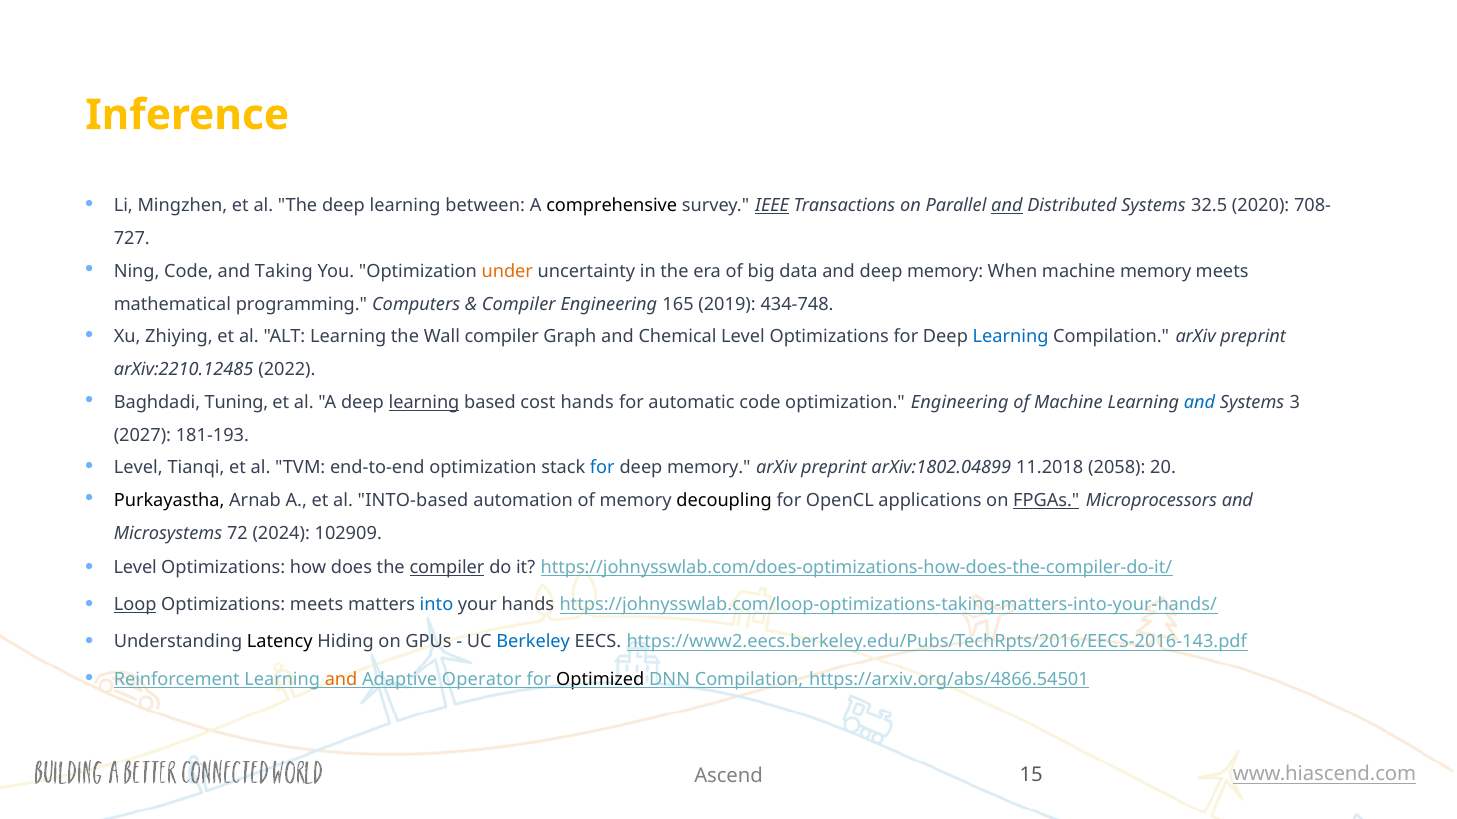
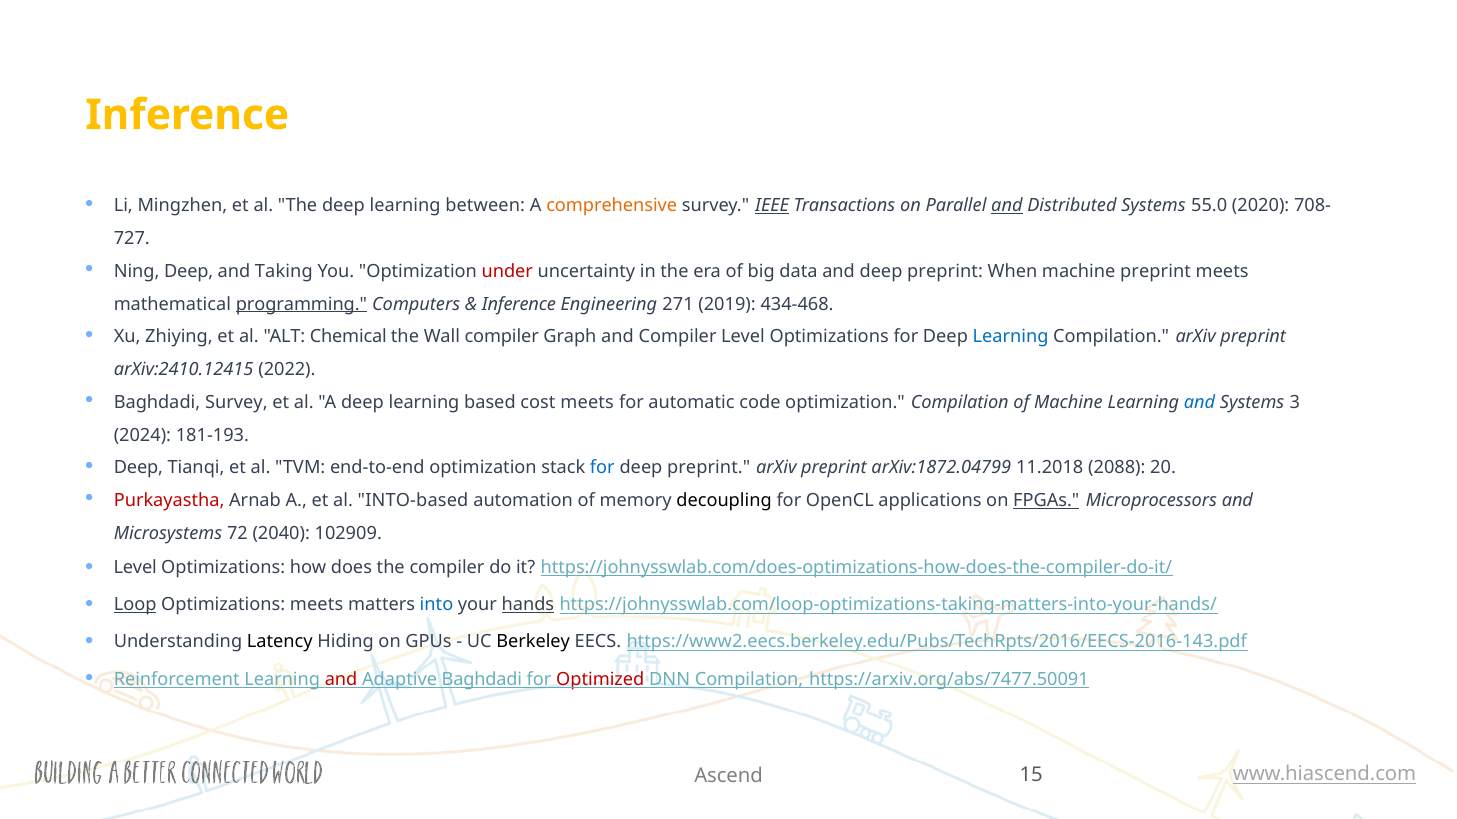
comprehensive colour: black -> orange
32.5: 32.5 -> 55.0
Ning Code: Code -> Deep
under colour: orange -> red
and deep memory: memory -> preprint
machine memory: memory -> preprint
programming underline: none -> present
Compiler at (519, 304): Compiler -> Inference
165: 165 -> 271
434-748: 434-748 -> 434-468
ALT Learning: Learning -> Chemical
and Chemical: Chemical -> Compiler
arXiv:2210.12485: arXiv:2210.12485 -> arXiv:2410.12415
Baghdadi Tuning: Tuning -> Survey
learning at (424, 402) underline: present -> none
cost hands: hands -> meets
optimization Engineering: Engineering -> Compilation
2027: 2027 -> 2024
Level at (138, 468): Level -> Deep
memory at (709, 468): memory -> preprint
arXiv:1802.04899: arXiv:1802.04899 -> arXiv:1872.04799
2058: 2058 -> 2088
Purkayastha colour: black -> red
2024: 2024 -> 2040
compiler at (447, 568) underline: present -> none
hands at (528, 605) underline: none -> present
Berkeley colour: blue -> black
and at (341, 679) colour: orange -> red
Adaptive Operator: Operator -> Baghdadi
Optimized colour: black -> red
https://arxiv.org/abs/4866.54501: https://arxiv.org/abs/4866.54501 -> https://arxiv.org/abs/7477.50091
